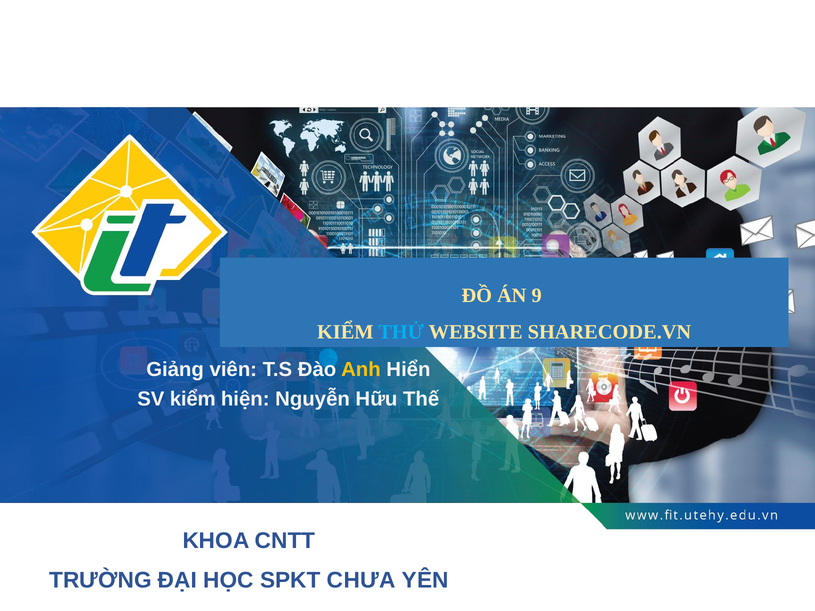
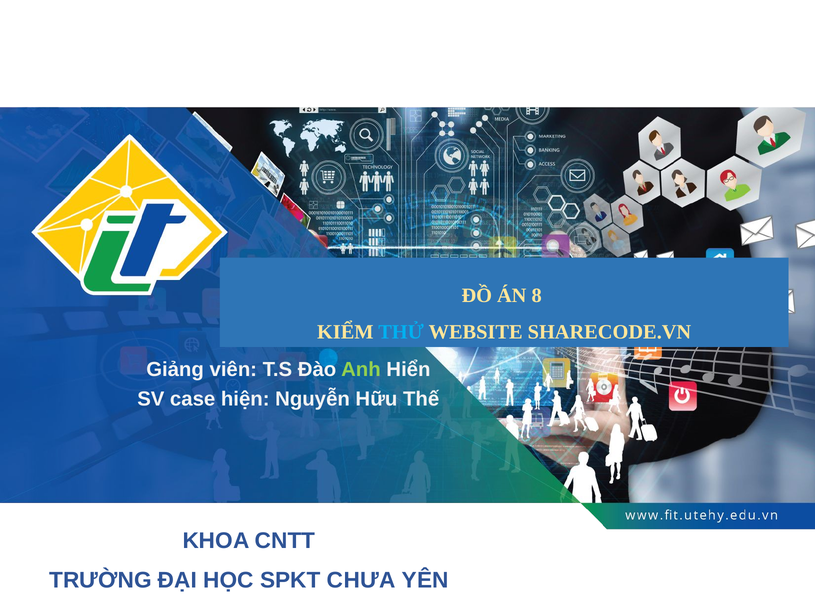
9: 9 -> 8
Anh colour: yellow -> light green
SV kiểm: kiểm -> case
